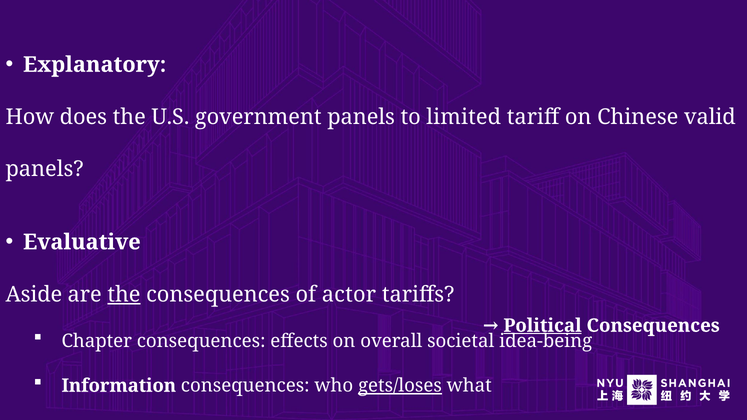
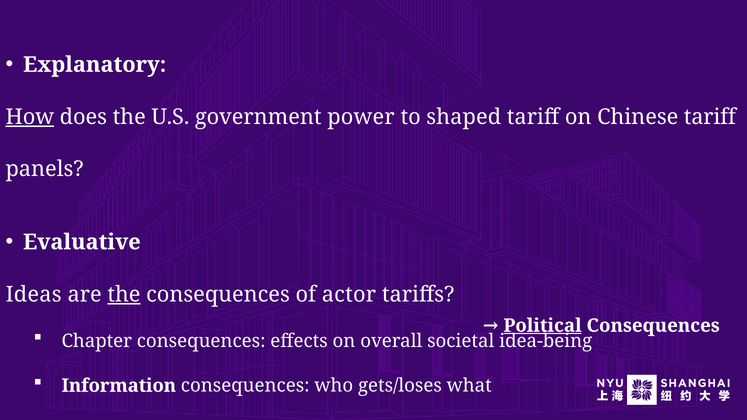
How underline: none -> present
government panels: panels -> power
limited: limited -> shaped
Chinese valid: valid -> tariff
Aside: Aside -> Ideas
gets/loses underline: present -> none
